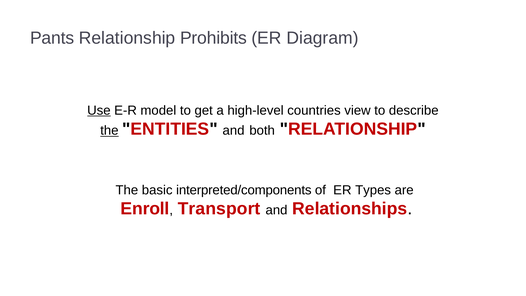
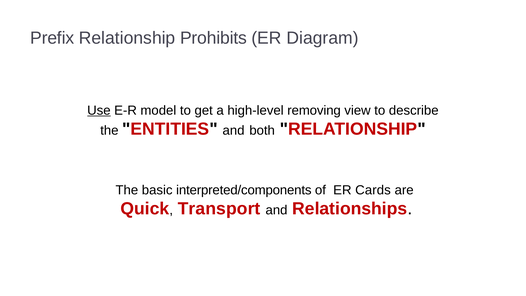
Pants: Pants -> Prefix
countries: countries -> removing
the at (109, 131) underline: present -> none
Types: Types -> Cards
Enroll: Enroll -> Quick
